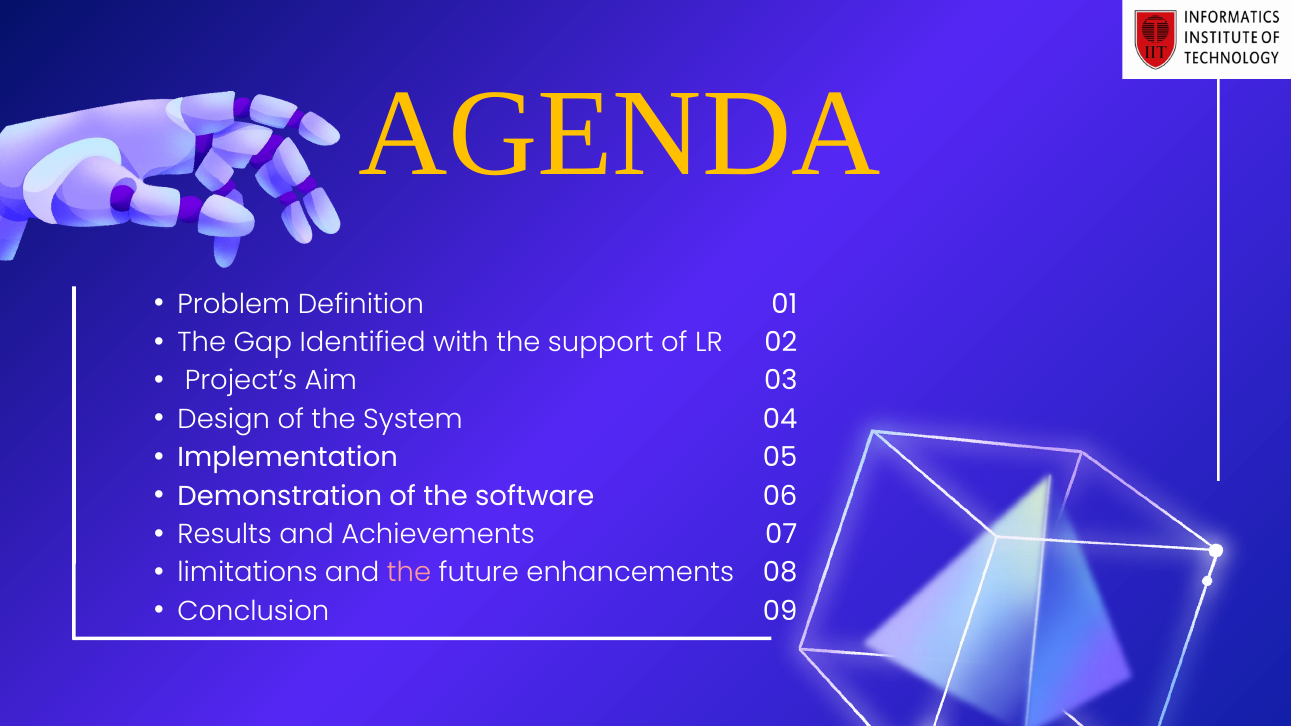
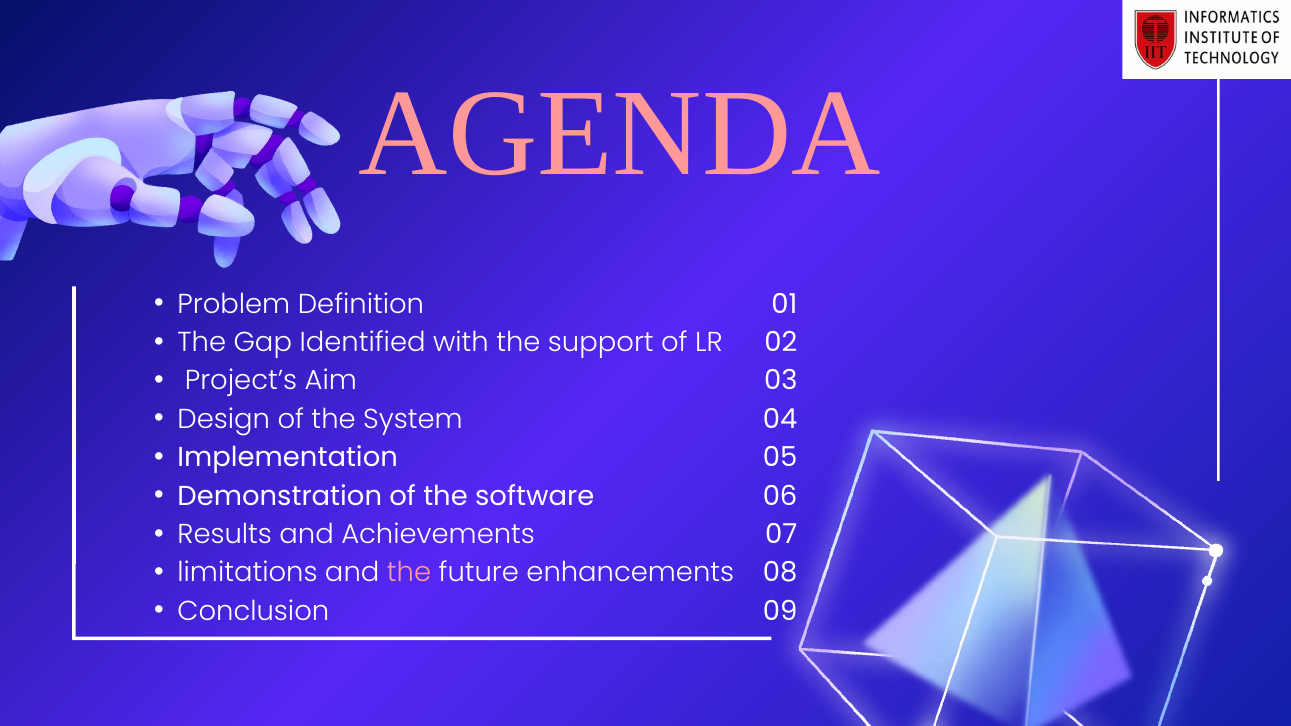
AGENDA colour: yellow -> pink
